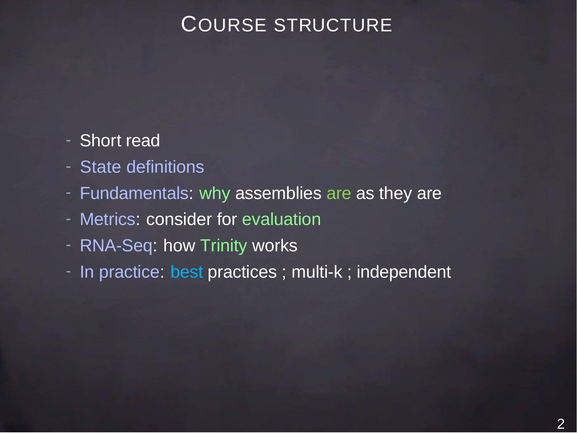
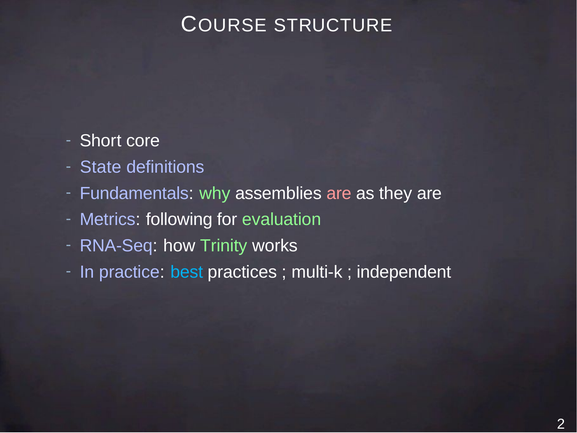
read: read -> core
are at (339, 193) colour: light green -> pink
consider: consider -> following
